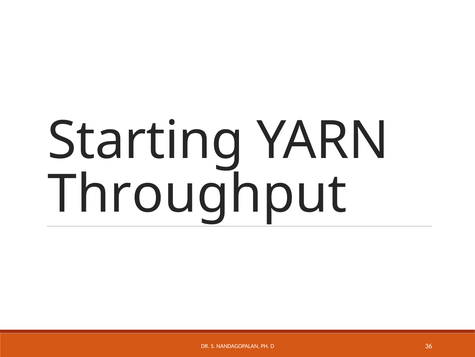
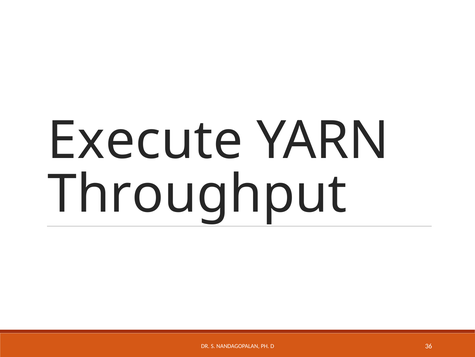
Starting: Starting -> Execute
